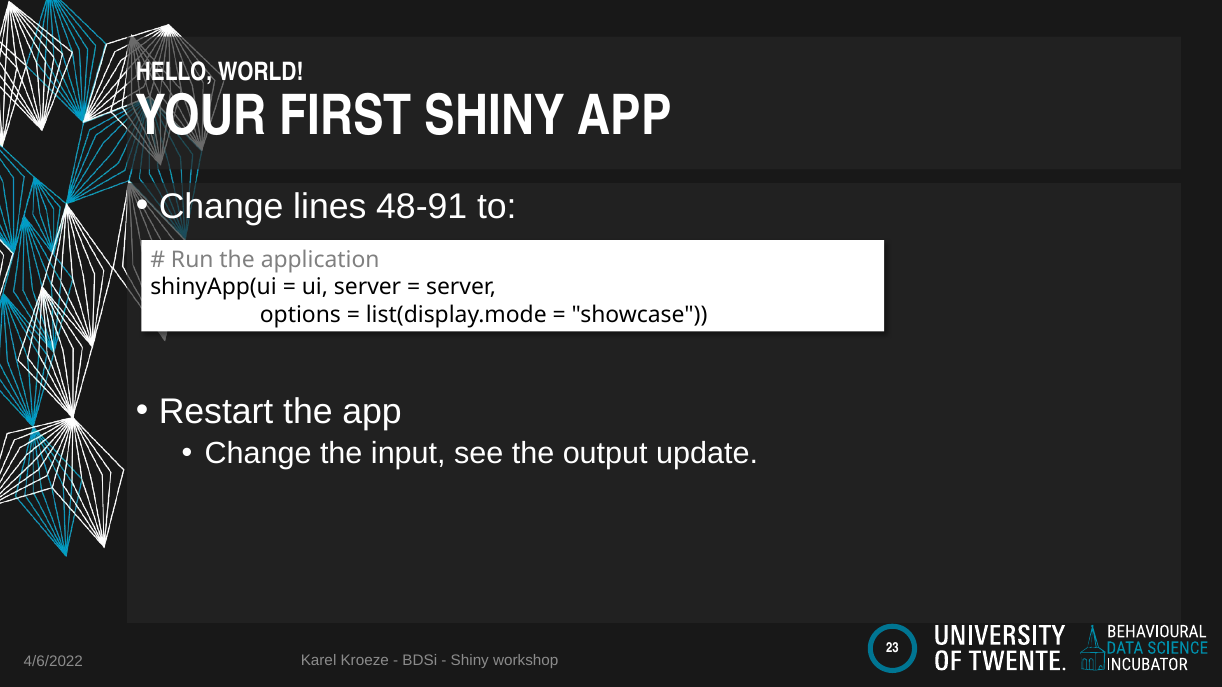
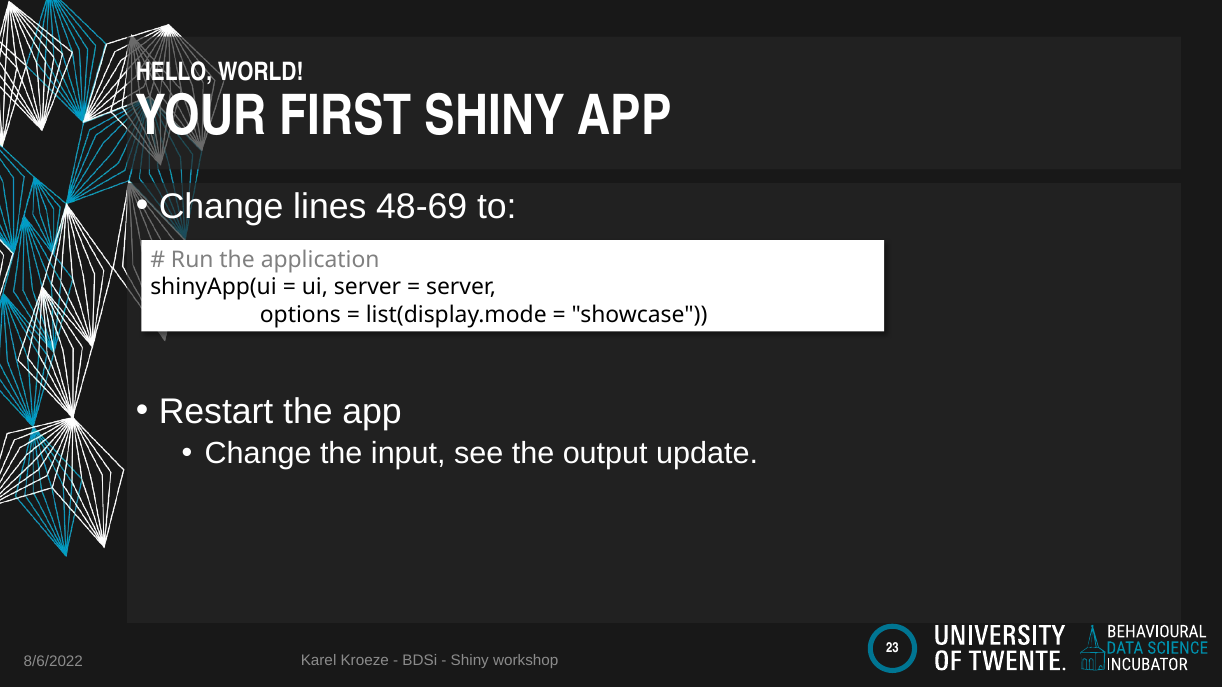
48-91: 48-91 -> 48-69
4/6/2022: 4/6/2022 -> 8/6/2022
